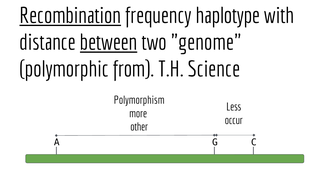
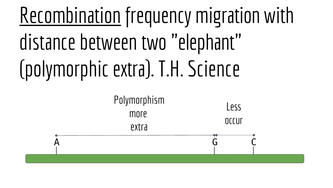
haplotype: haplotype -> migration
between underline: present -> none
genome: genome -> elephant
polymorphic from: from -> extra
other at (139, 127): other -> extra
